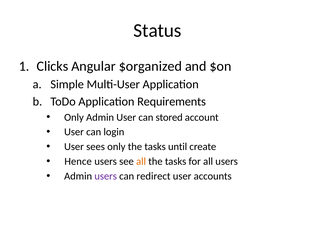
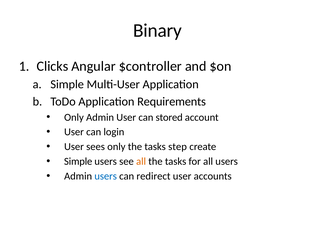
Status: Status -> Binary
$organized: $organized -> $controller
until: until -> step
Hence at (78, 161): Hence -> Simple
users at (106, 176) colour: purple -> blue
